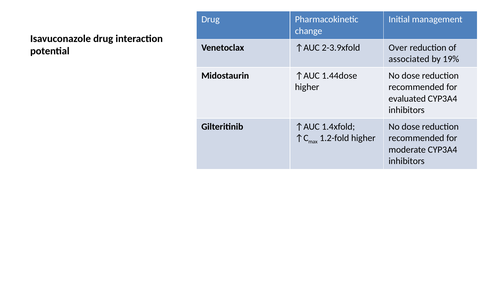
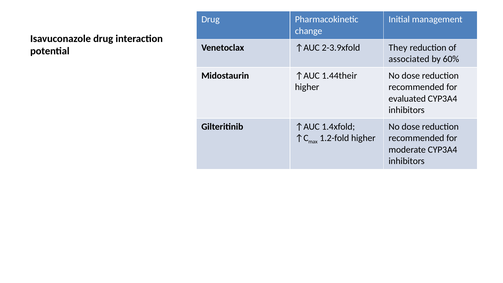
Over: Over -> They
19%: 19% -> 60%
1.44dose: 1.44dose -> 1.44their
